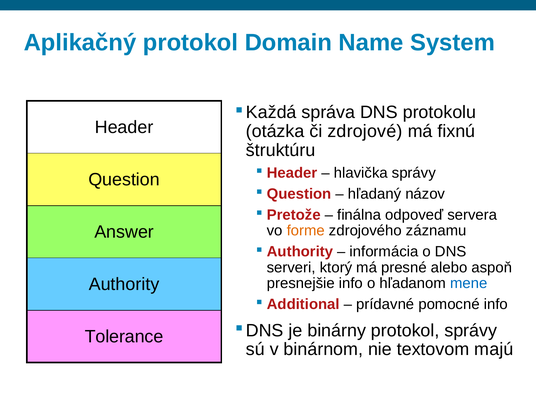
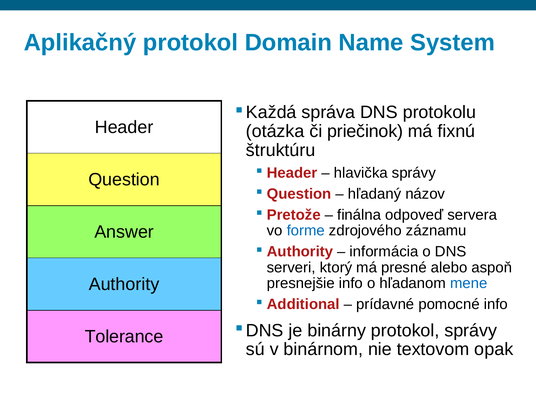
zdrojové: zdrojové -> priečinok
forme colour: orange -> blue
majú: majú -> opak
